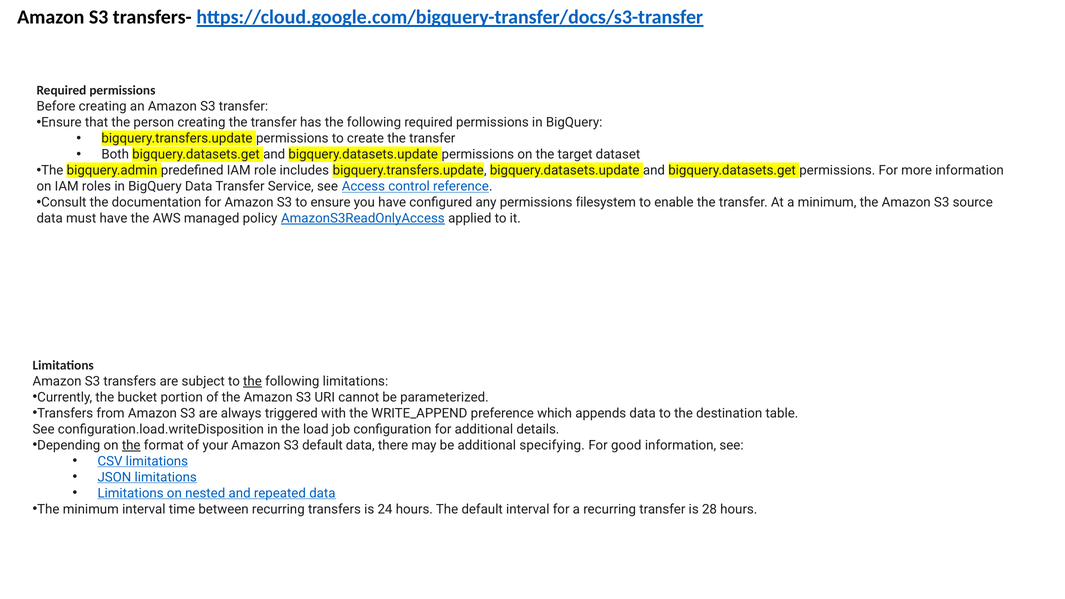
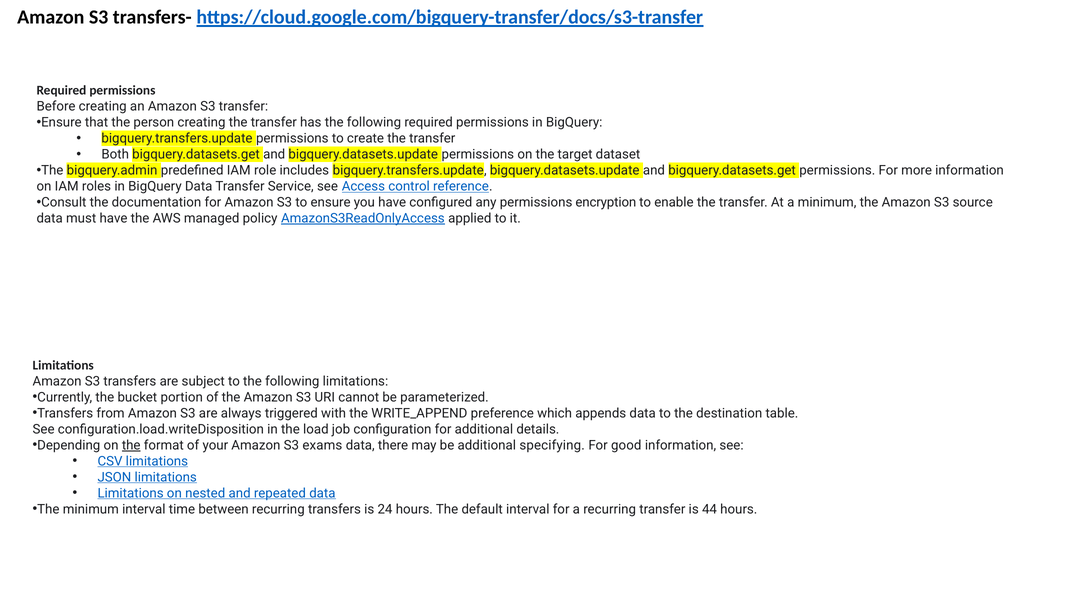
filesystem: filesystem -> encryption
the at (252, 381) underline: present -> none
S3 default: default -> exams
28: 28 -> 44
